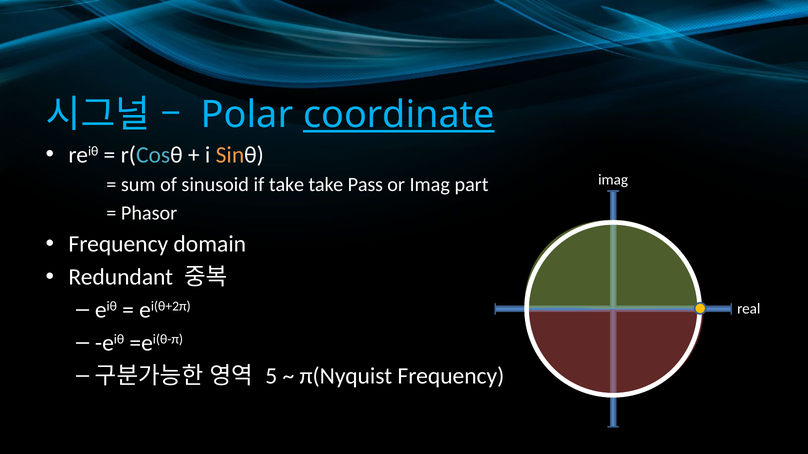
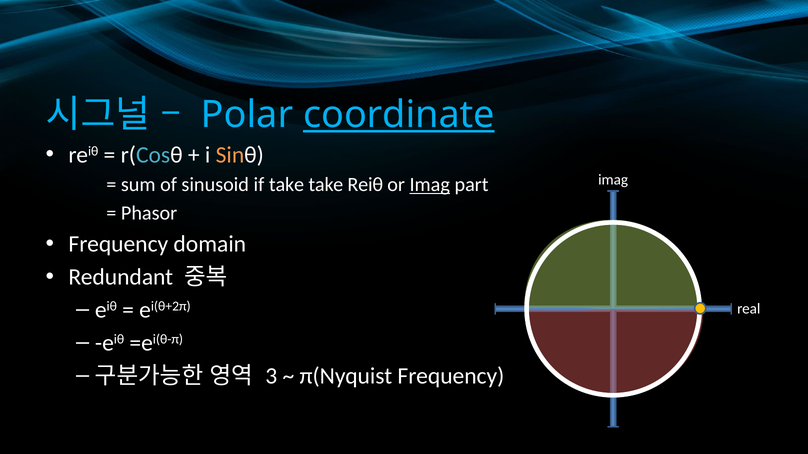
take Pass: Pass -> Reiθ
Imag at (430, 185) underline: none -> present
5: 5 -> 3
